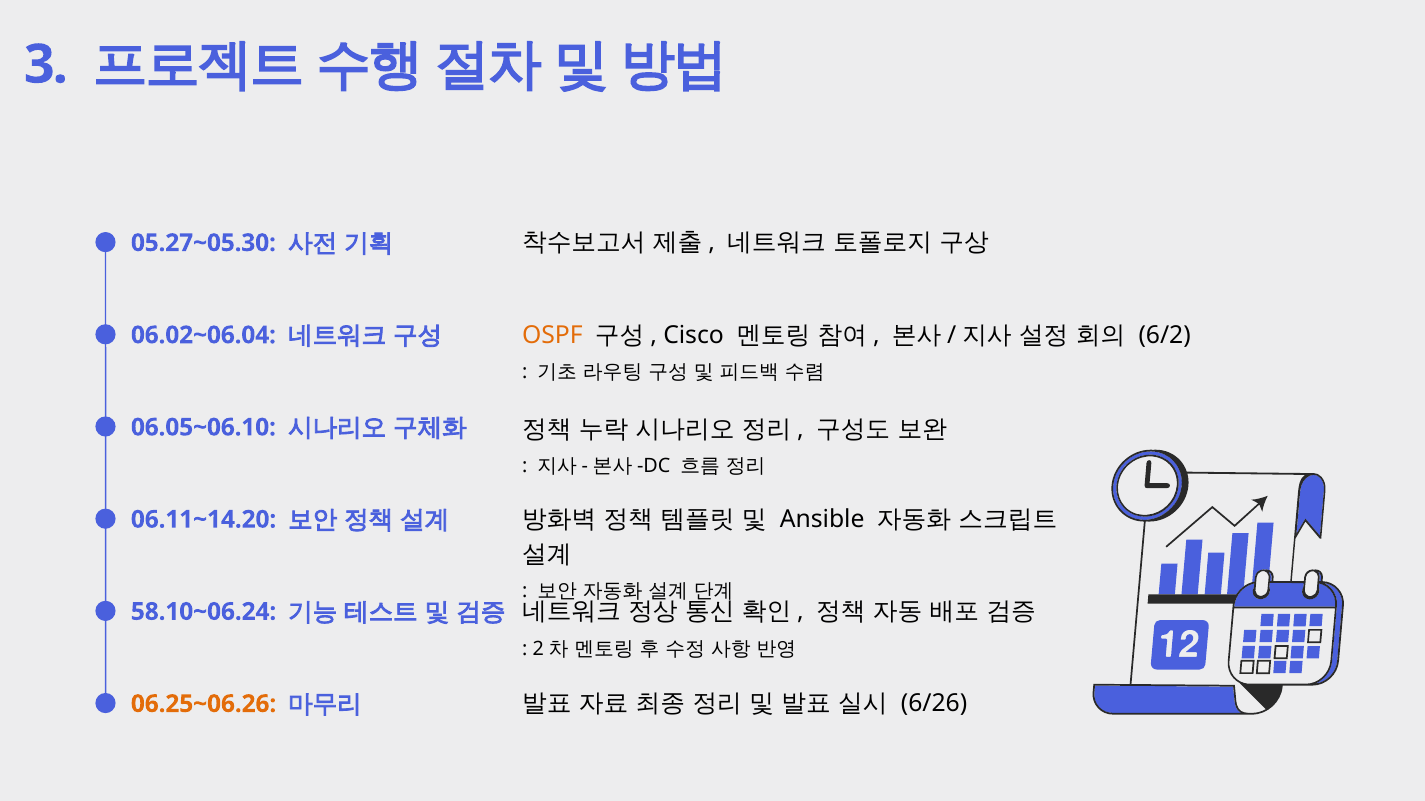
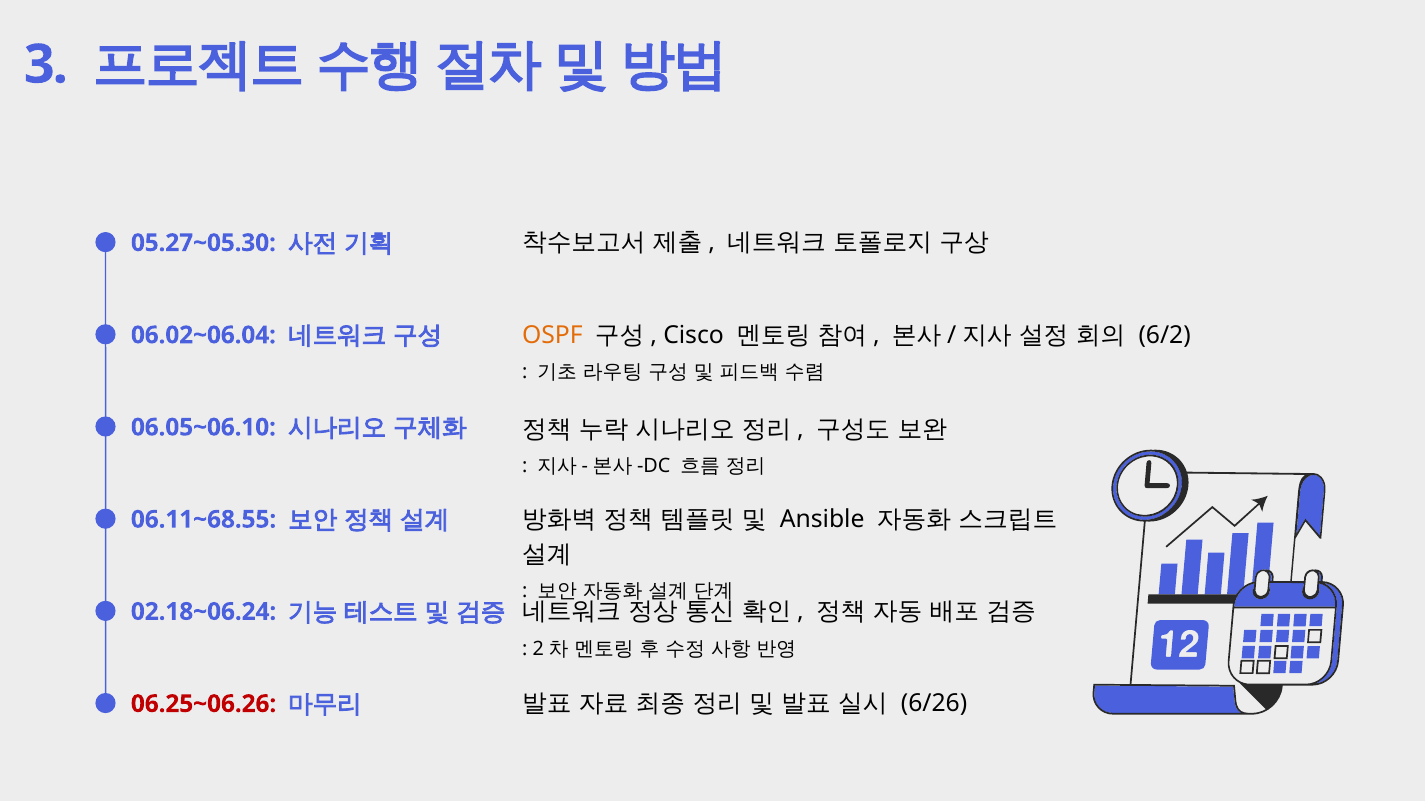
06.11~14.20: 06.11~14.20 -> 06.11~68.55
58.10~06.24: 58.10~06.24 -> 02.18~06.24
06.25~06.26 colour: orange -> red
